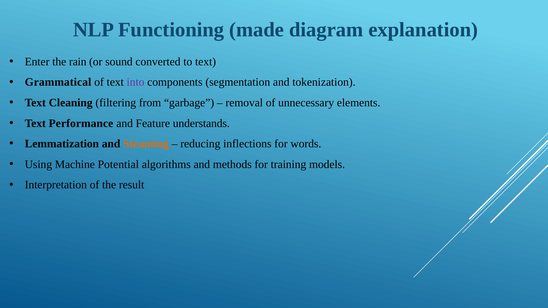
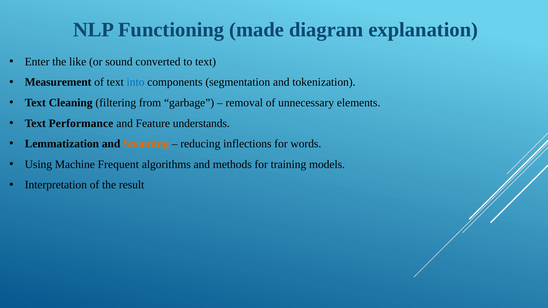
rain: rain -> like
Grammatical: Grammatical -> Measurement
into colour: purple -> blue
Potential: Potential -> Frequent
